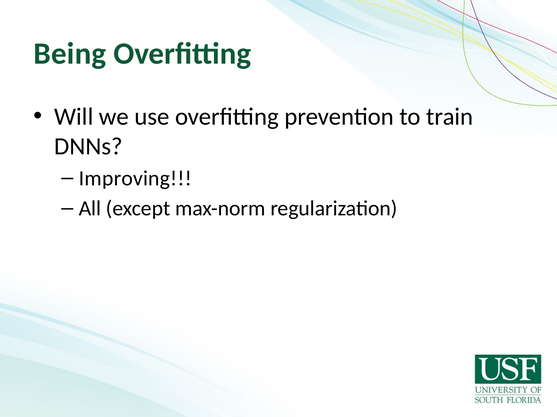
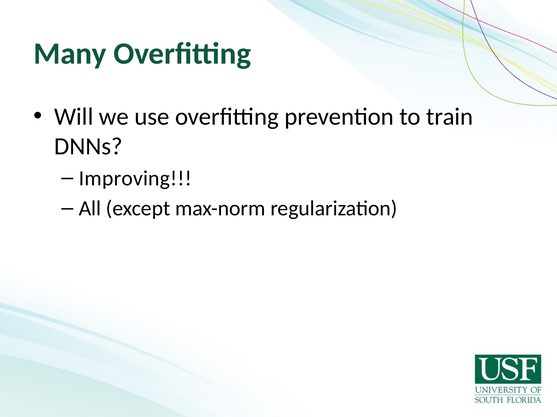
Being: Being -> Many
